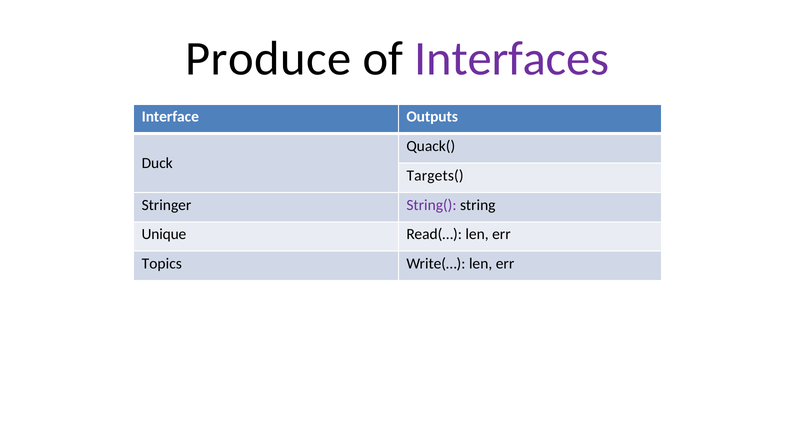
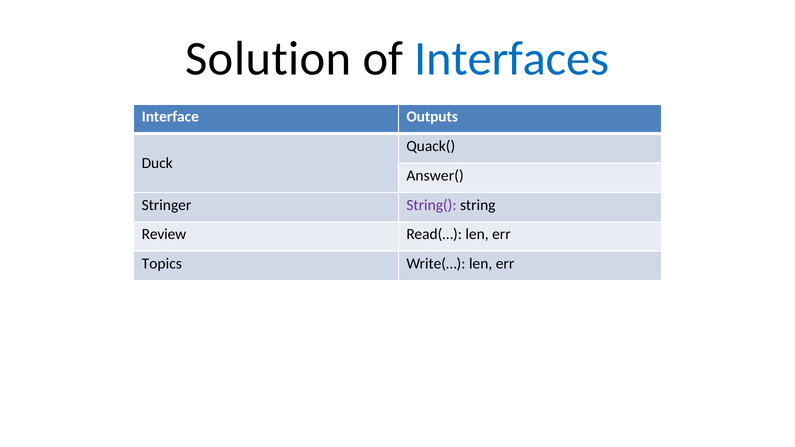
Produce: Produce -> Solution
Interfaces colour: purple -> blue
Targets(: Targets( -> Answer(
Unique: Unique -> Review
